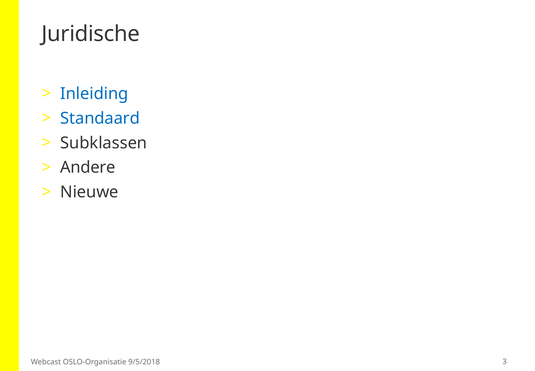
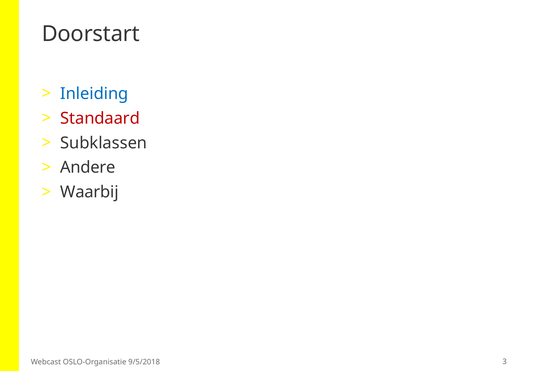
Juridische: Juridische -> Doorstart
Standaard colour: blue -> red
Nieuwe: Nieuwe -> Waarbij
